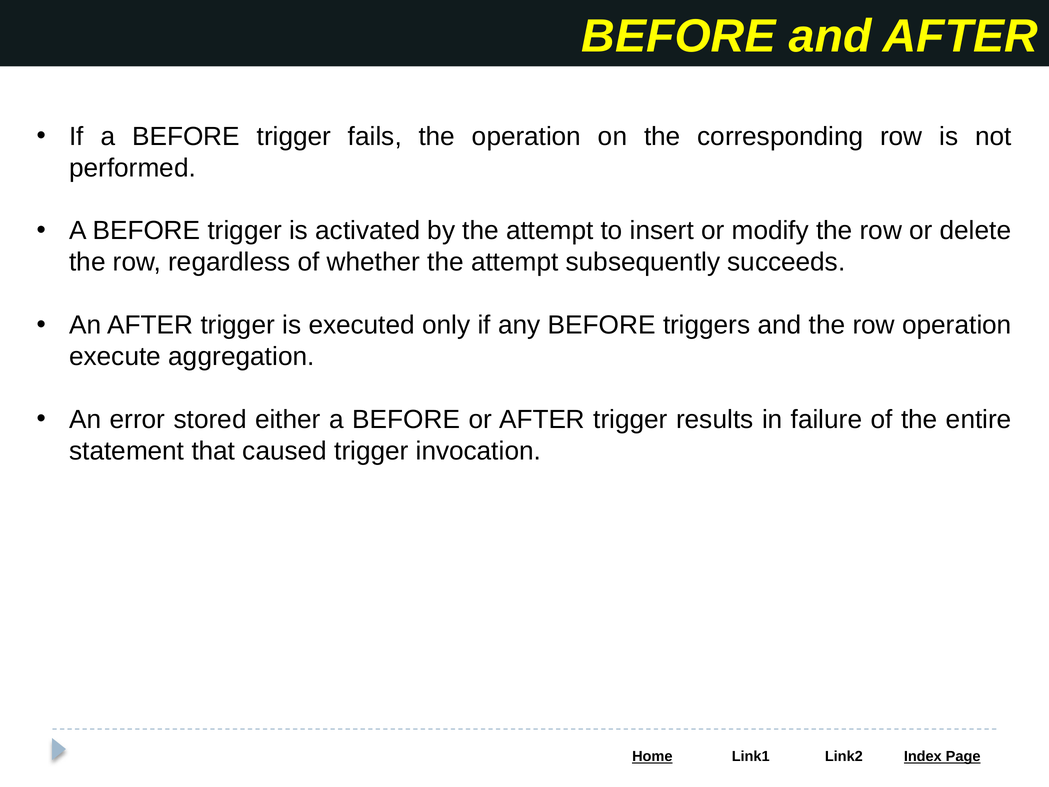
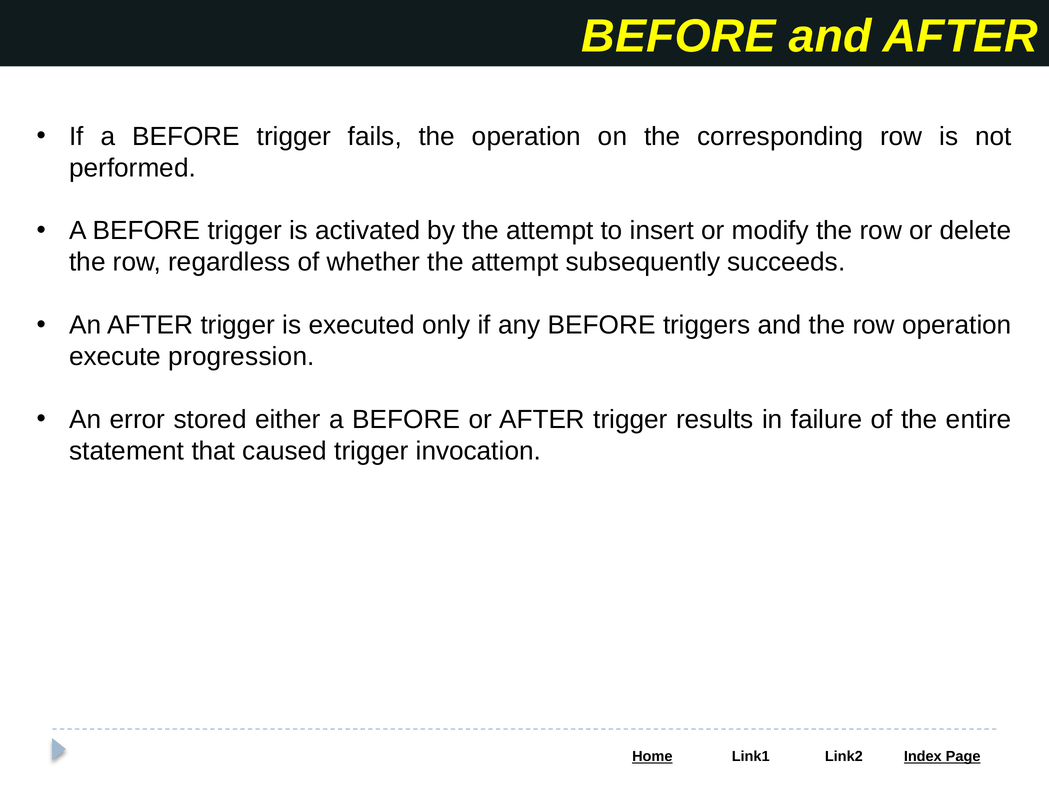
aggregation: aggregation -> progression
